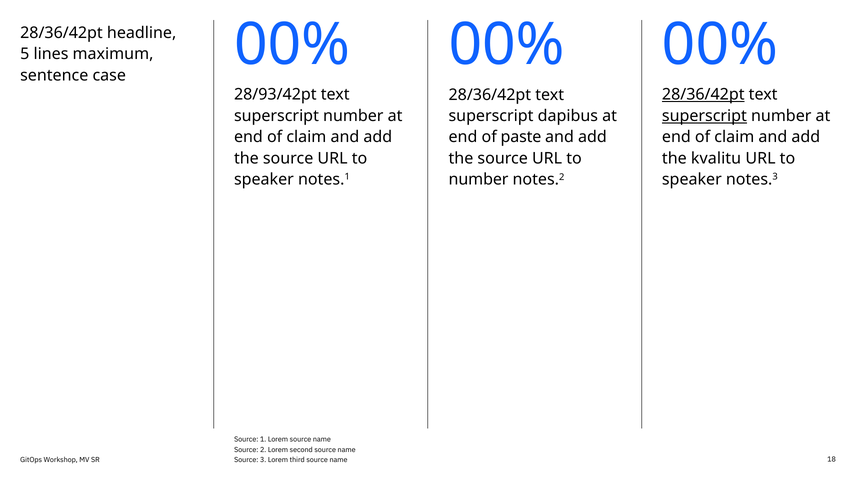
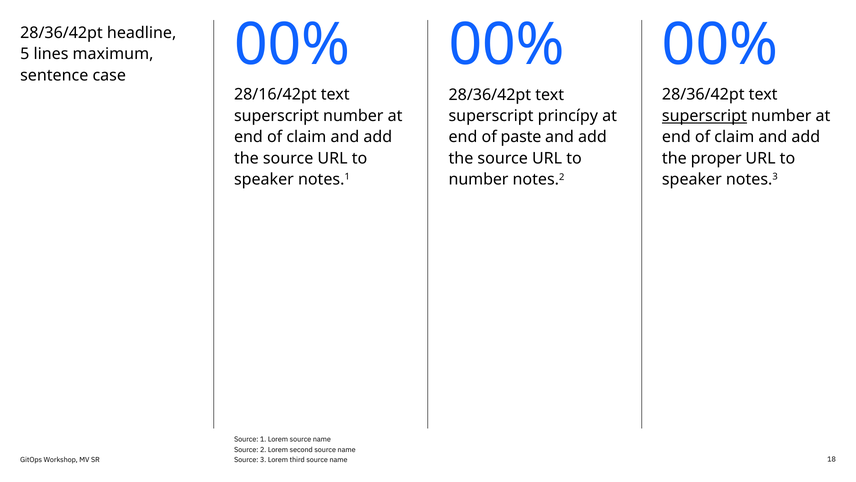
28/93/42pt: 28/93/42pt -> 28/16/42pt
28/36/42pt at (703, 95) underline: present -> none
dapibus: dapibus -> princípy
kvalitu: kvalitu -> proper
